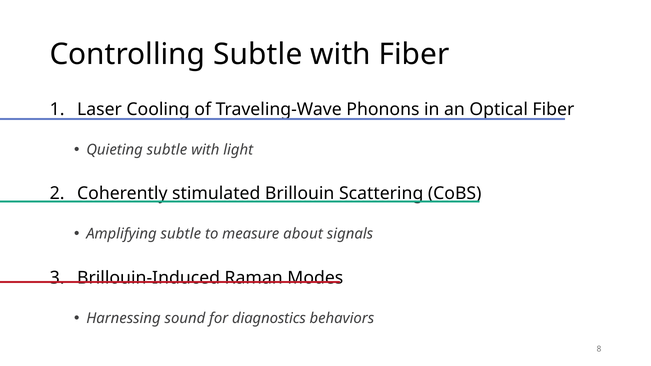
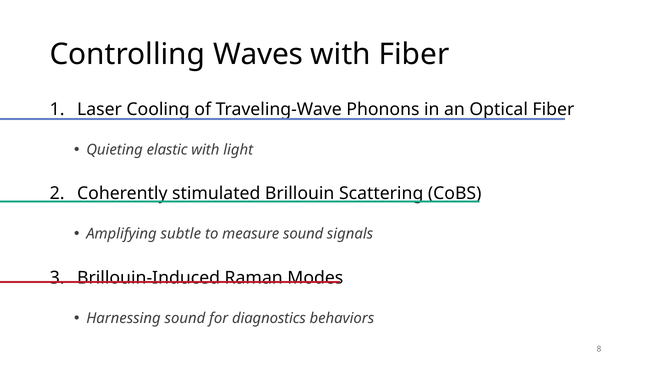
Controlling Subtle: Subtle -> Waves
Quieting subtle: subtle -> elastic
measure about: about -> sound
